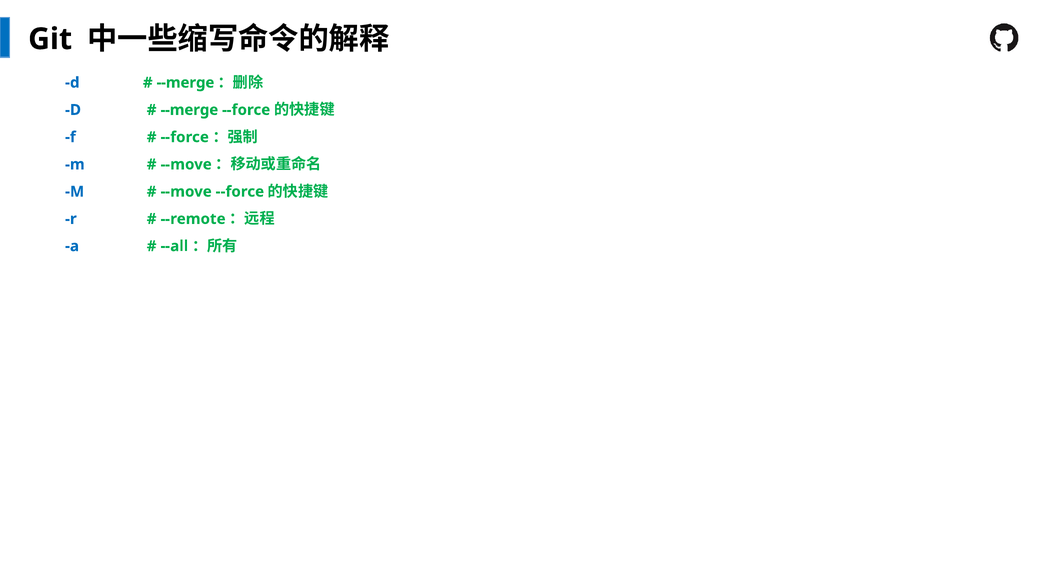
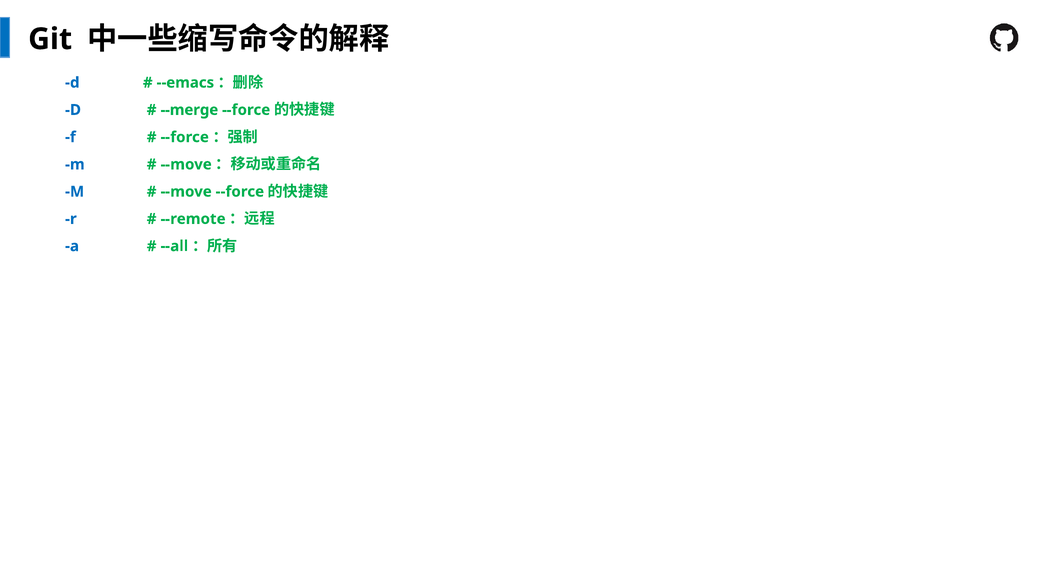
--merge at (185, 83): --merge -> --emacs
